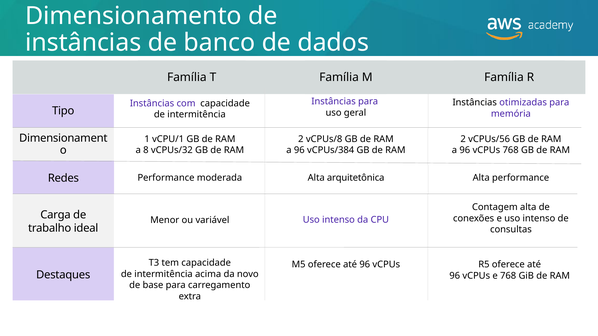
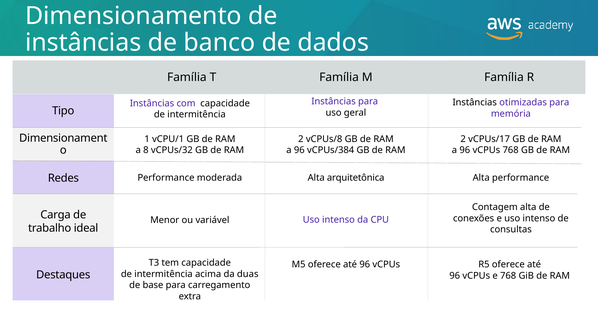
vCPUs/56: vCPUs/56 -> vCPUs/17
novo: novo -> duas
